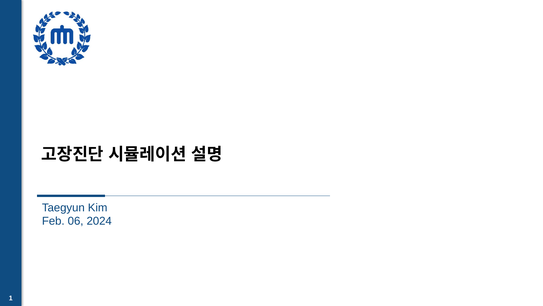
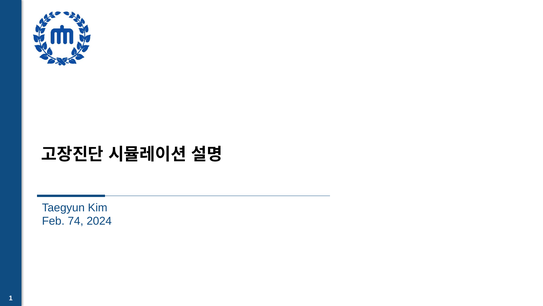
06: 06 -> 74
